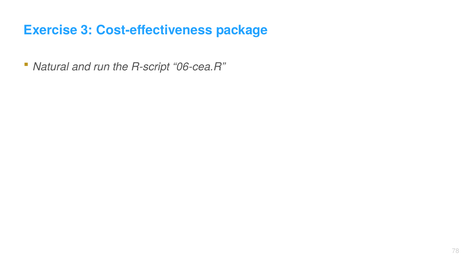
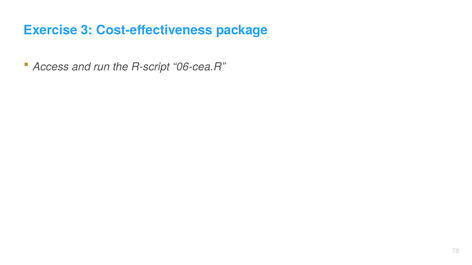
Natural: Natural -> Access
